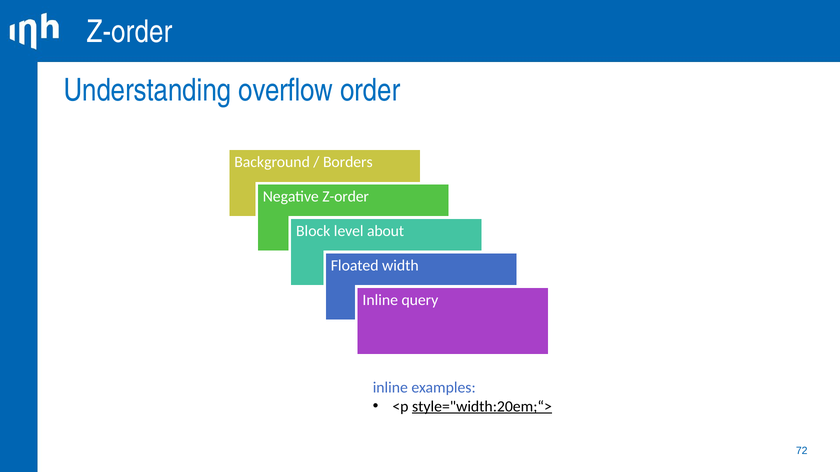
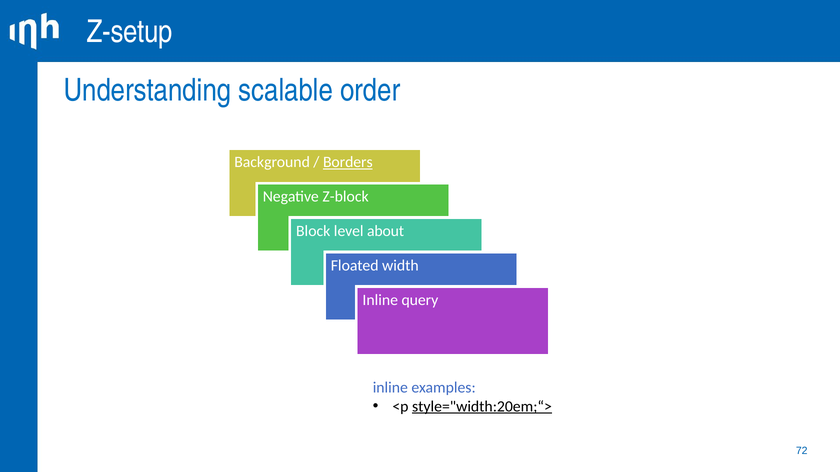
Z-order at (129, 32): Z-order -> Z-setup
overflow: overflow -> scalable
Borders underline: none -> present
Negative Z-order: Z-order -> Z-block
